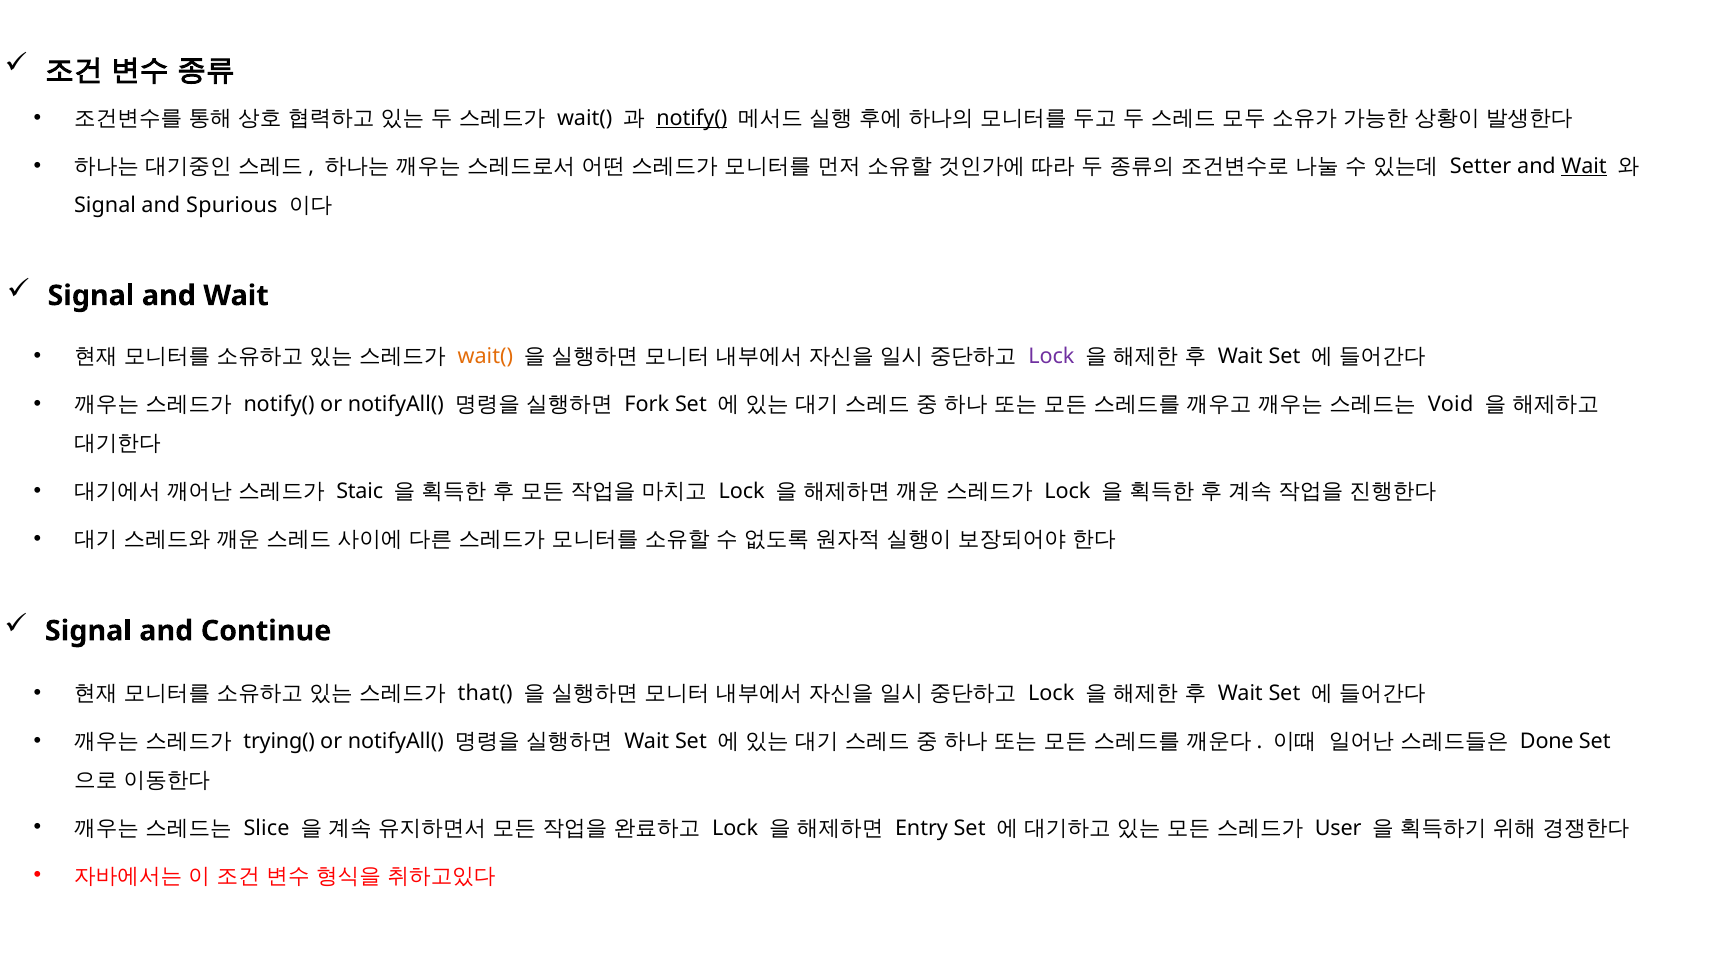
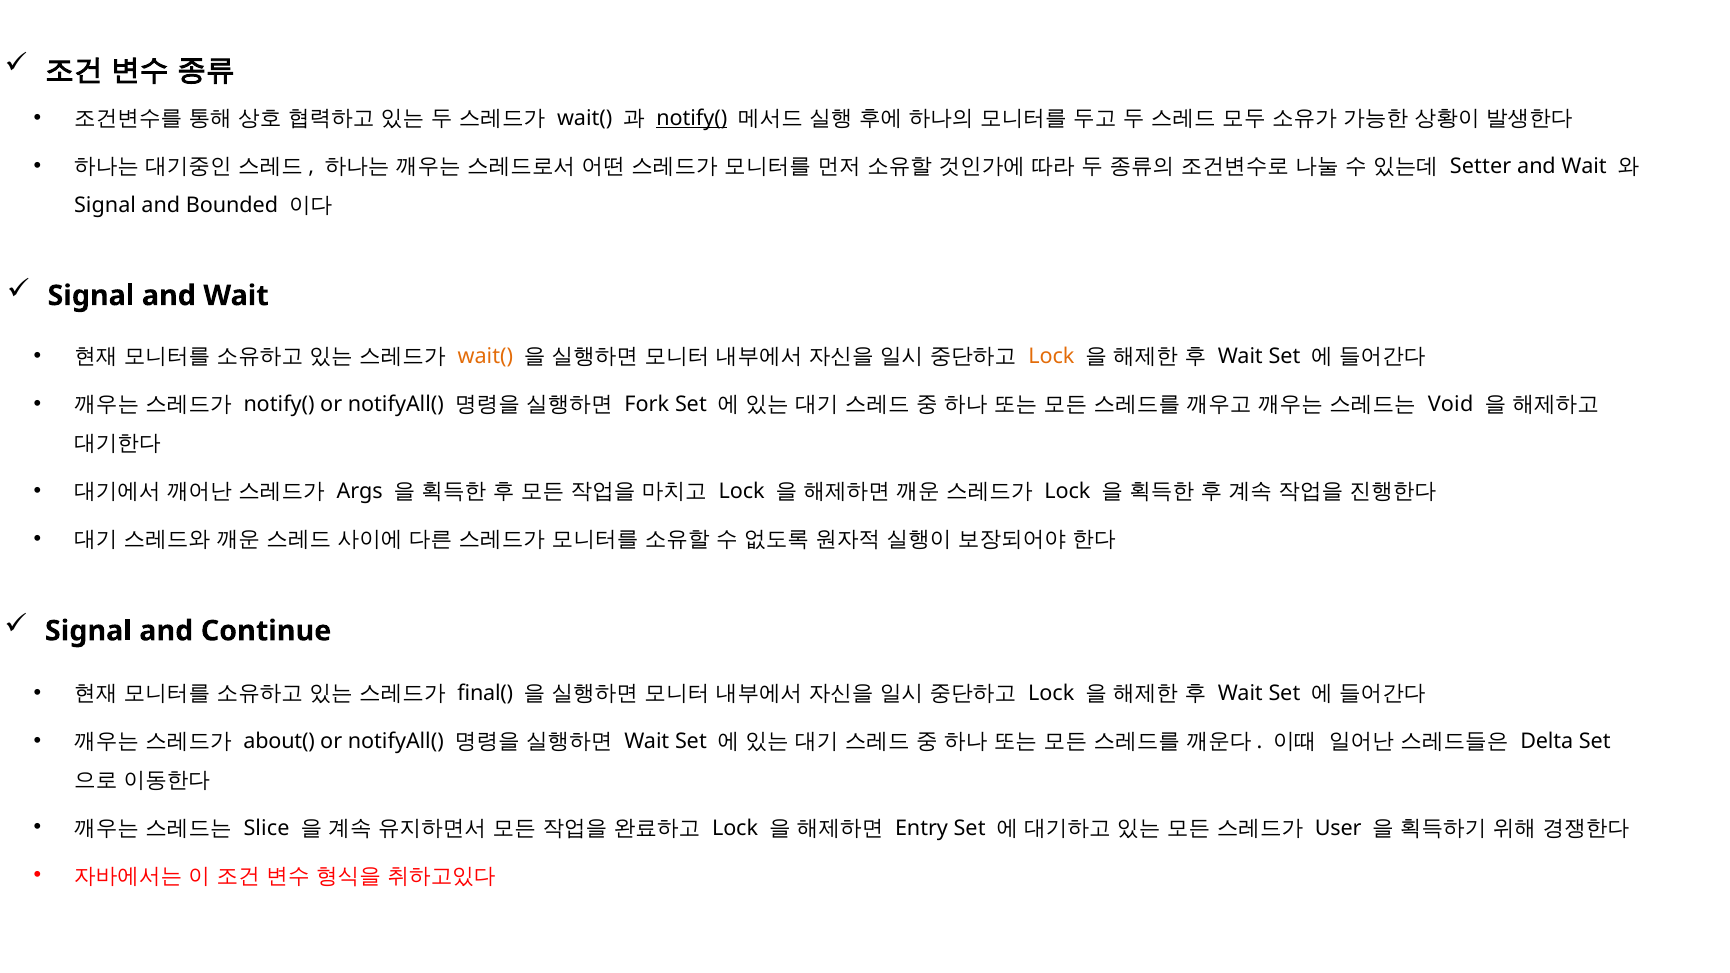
Wait at (1584, 166) underline: present -> none
Spurious: Spurious -> Bounded
Lock at (1051, 357) colour: purple -> orange
Staic: Staic -> Args
that(: that( -> final(
trying(: trying( -> about(
Done: Done -> Delta
